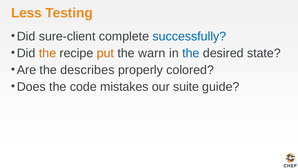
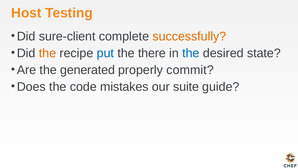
Less: Less -> Host
successfully colour: blue -> orange
put colour: orange -> blue
warn: warn -> there
describes: describes -> generated
colored: colored -> commit
